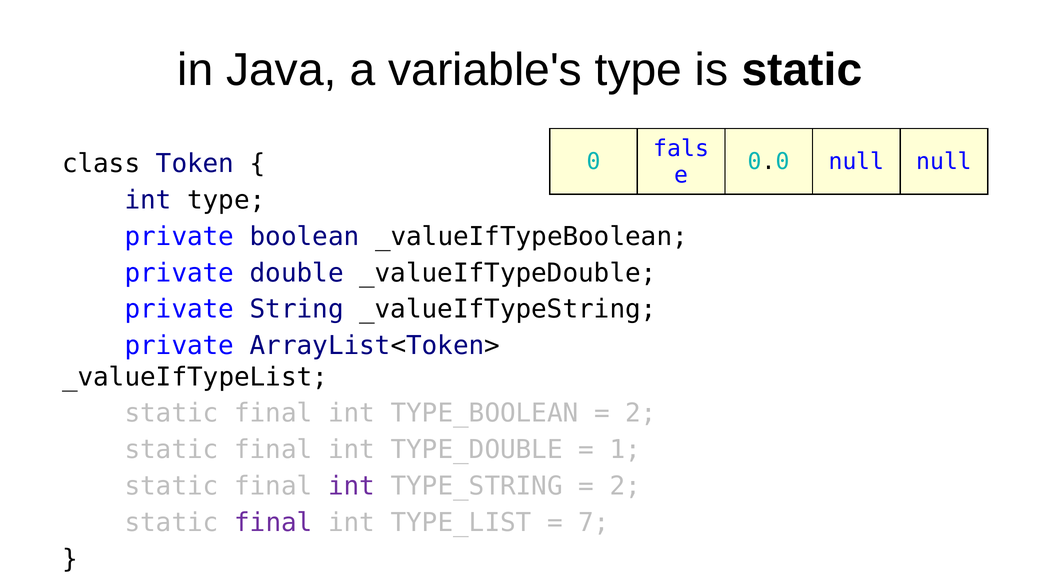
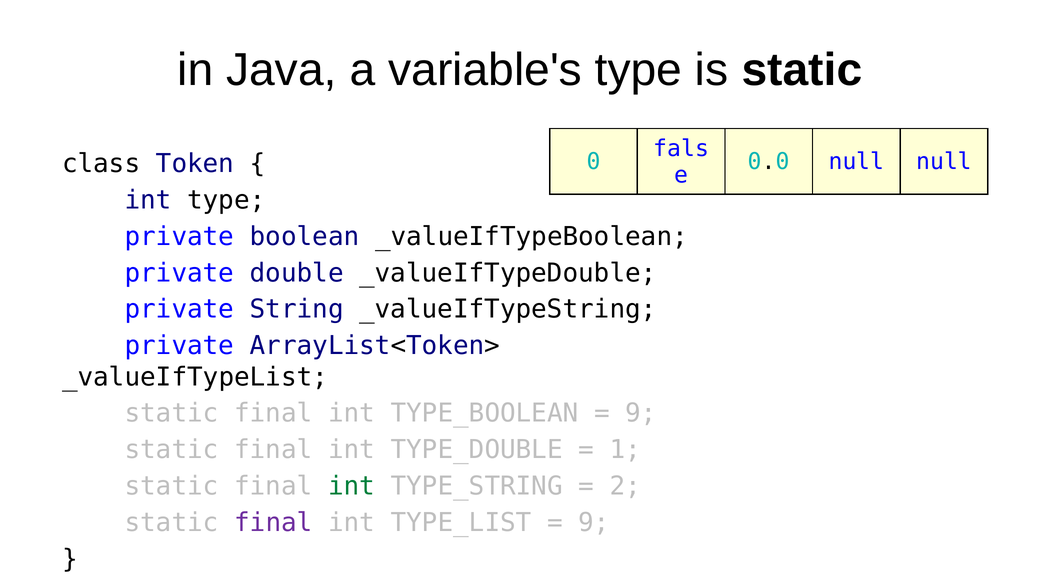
2 at (641, 413): 2 -> 9
int at (351, 486) colour: purple -> green
7 at (594, 523): 7 -> 9
